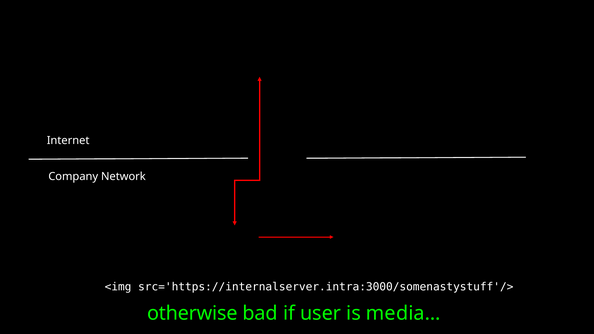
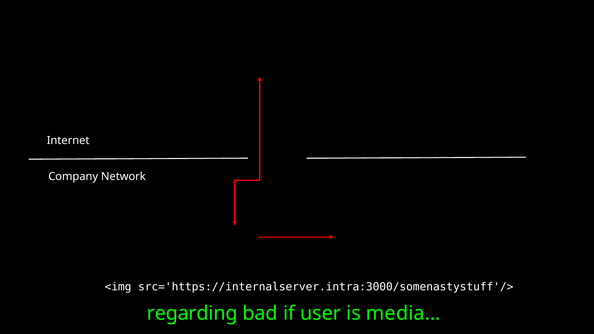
otherwise: otherwise -> regarding
